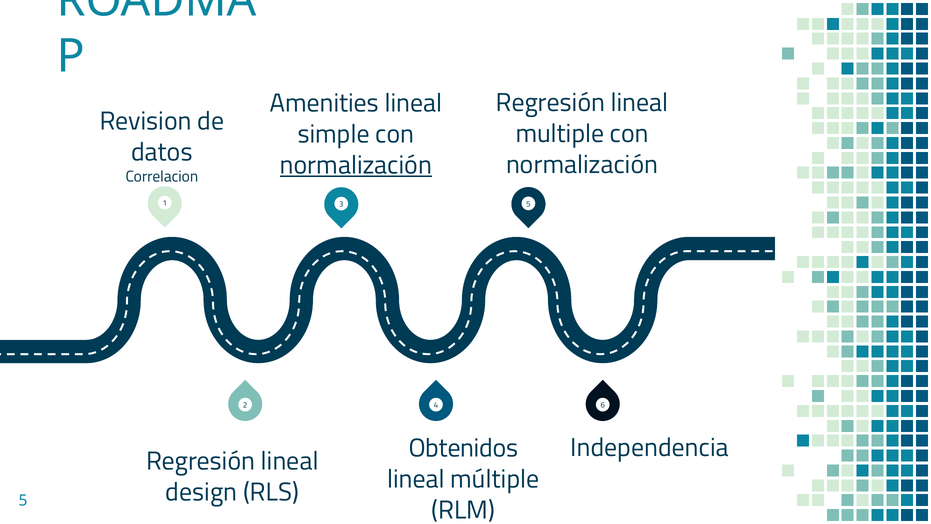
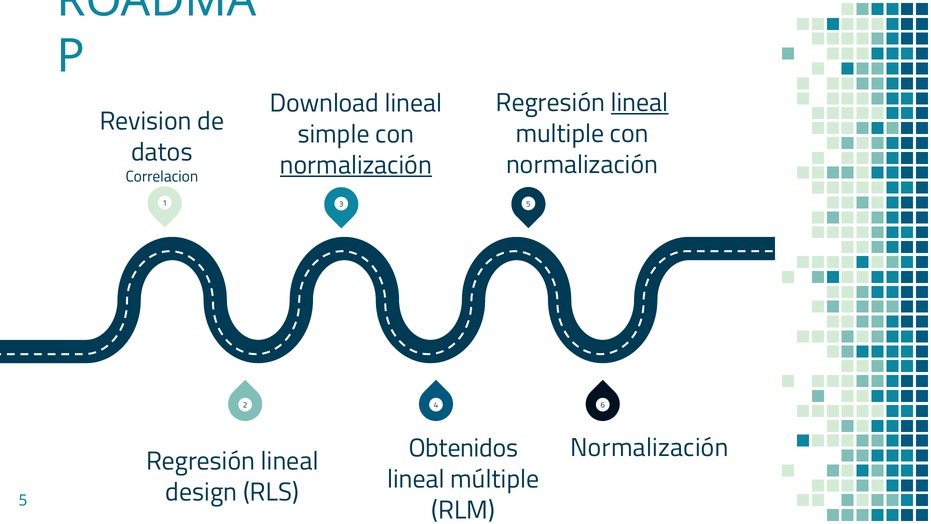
lineal at (640, 103) underline: none -> present
Amenities: Amenities -> Download
Independencia at (650, 447): Independencia -> Normalización
